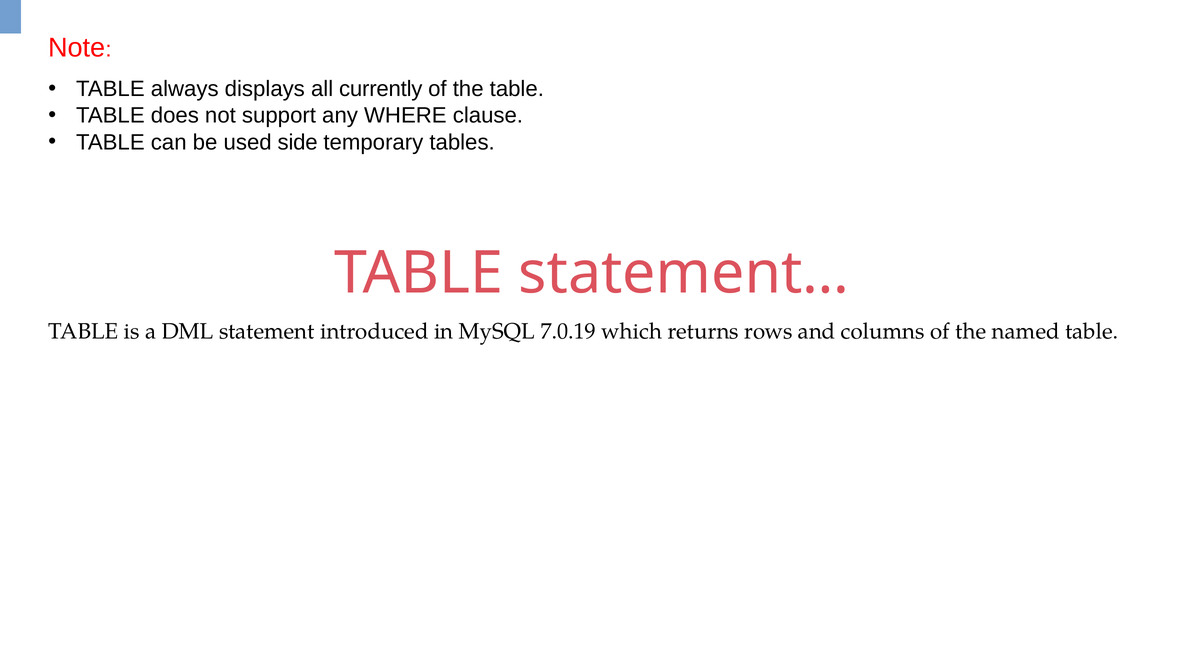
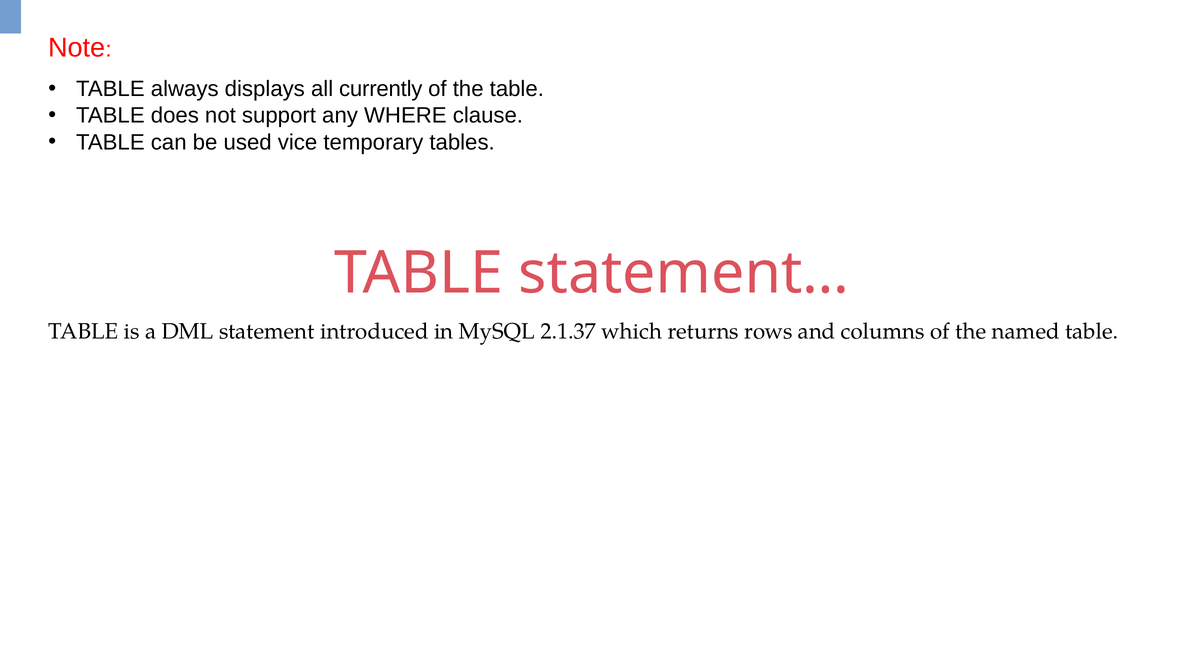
side: side -> vice
7.0.19: 7.0.19 -> 2.1.37
